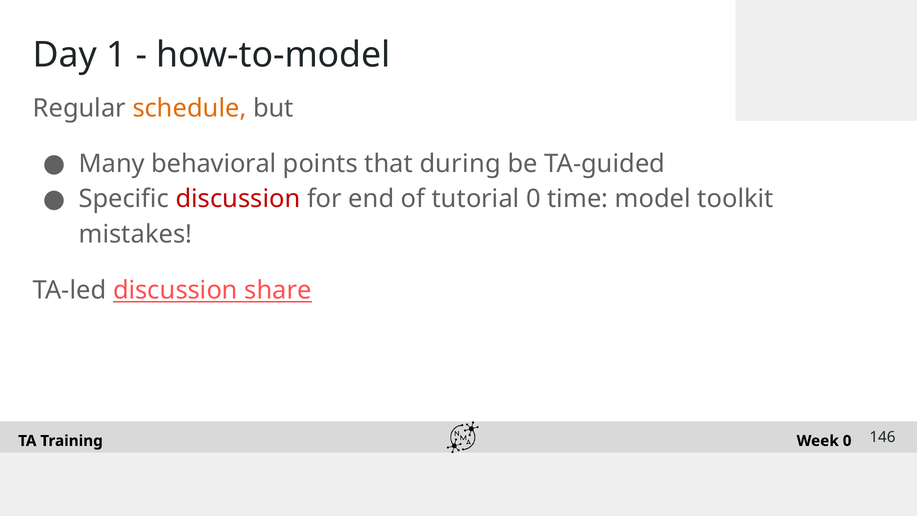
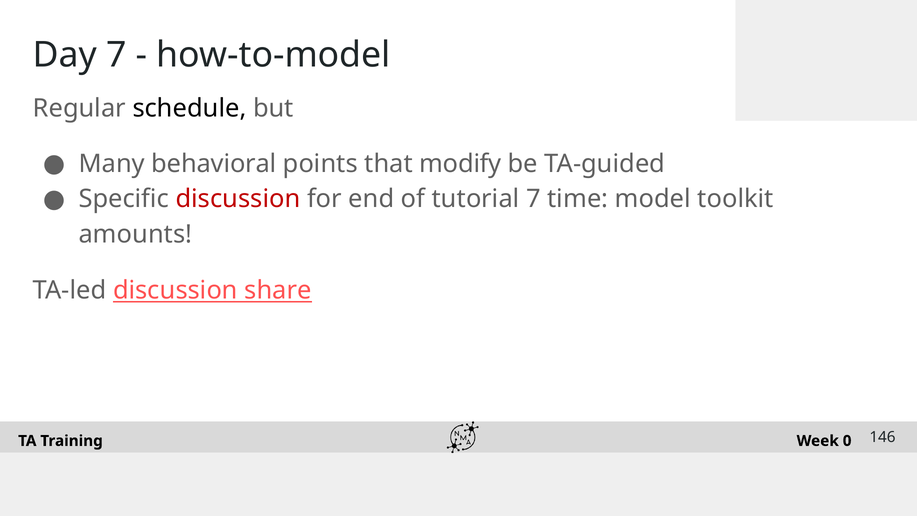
Day 1: 1 -> 7
schedule colour: orange -> black
during: during -> modify
tutorial 0: 0 -> 7
mistakes: mistakes -> amounts
